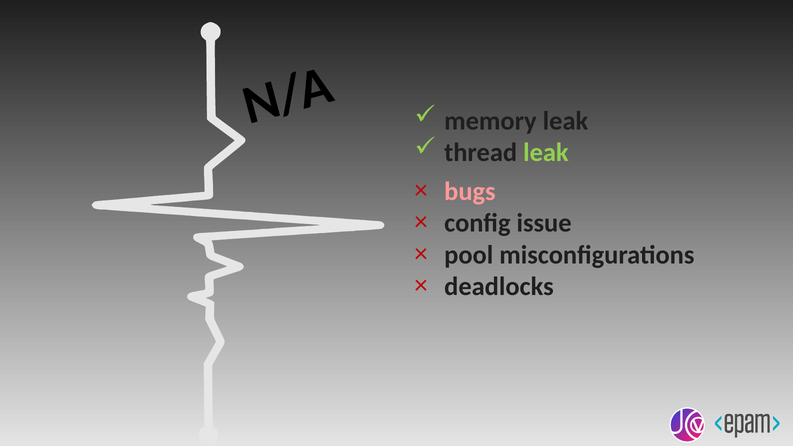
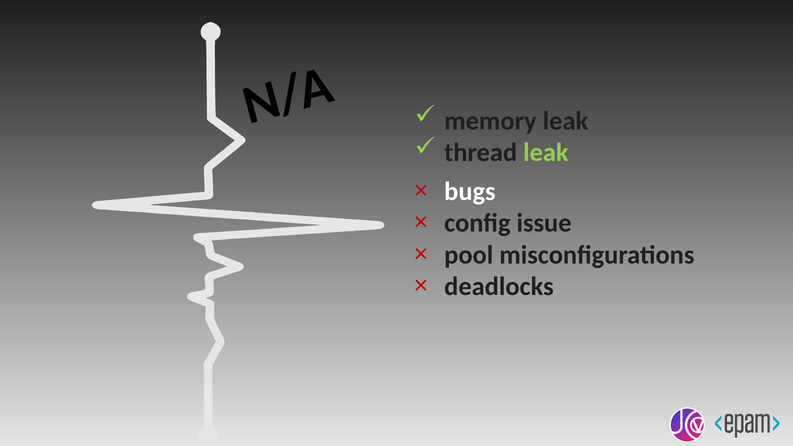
bugs colour: pink -> white
